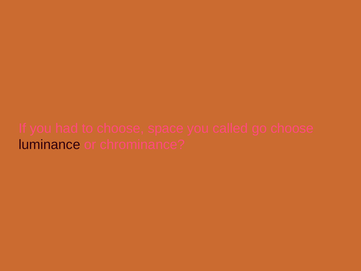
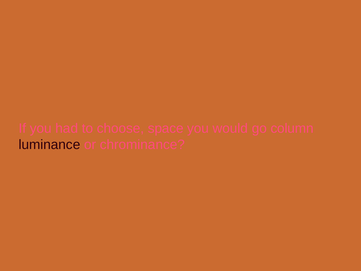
called: called -> would
go choose: choose -> column
